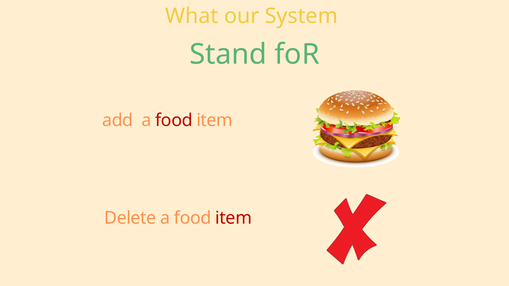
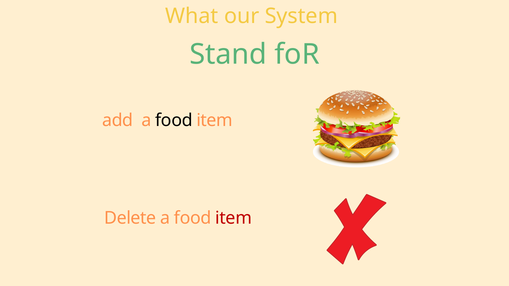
food at (174, 120) colour: red -> black
